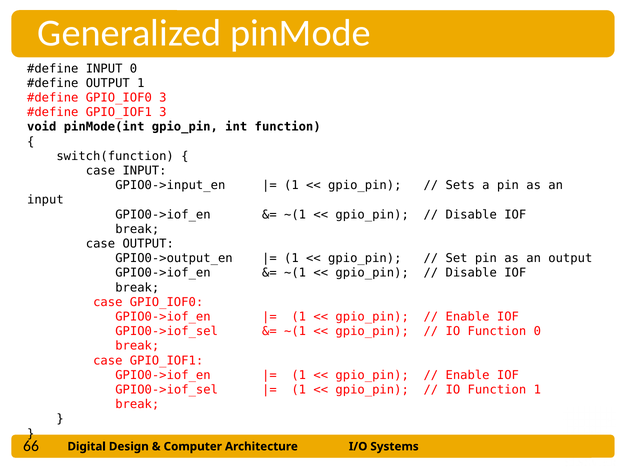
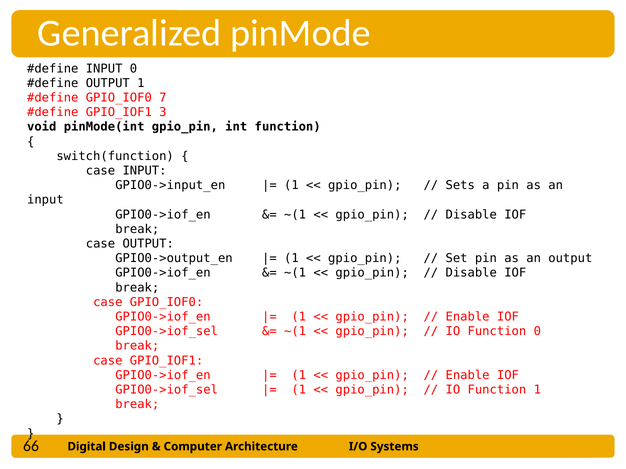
GPIO_IOF0 3: 3 -> 7
